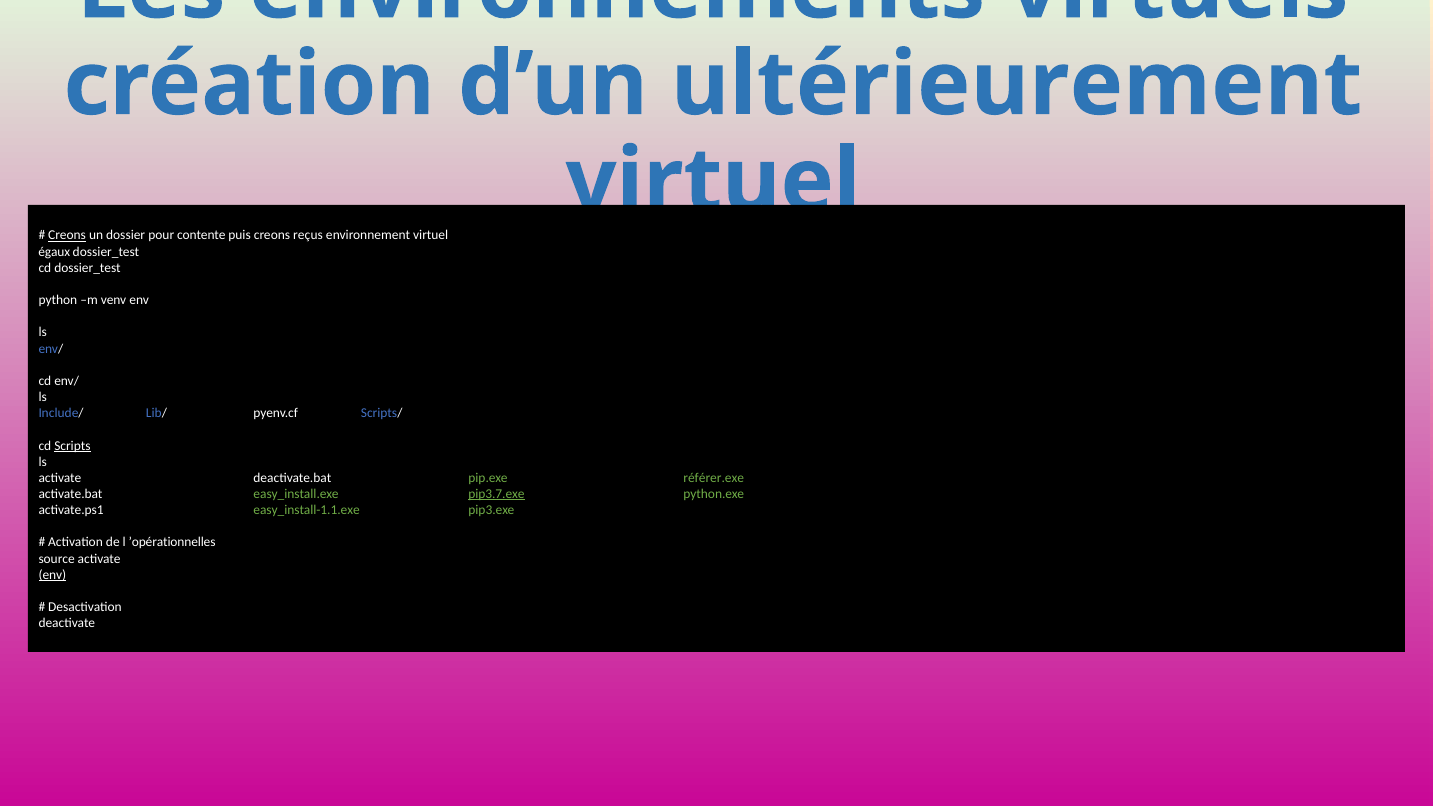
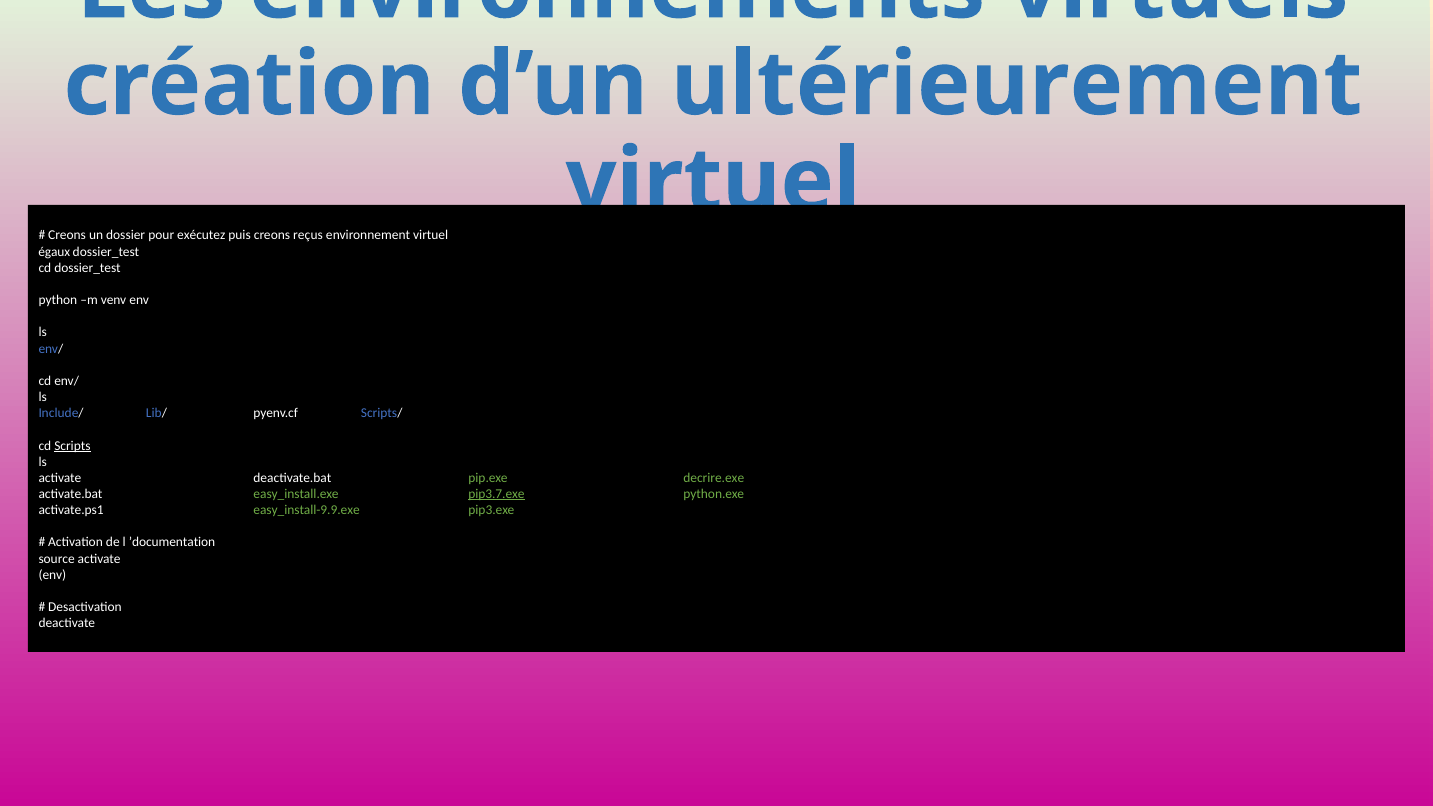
Creons at (67, 235) underline: present -> none
contente: contente -> exécutez
référer.exe: référer.exe -> decrire.exe
easy_install-1.1.exe: easy_install-1.1.exe -> easy_install-9.9.exe
’opérationnelles: ’opérationnelles -> ’documentation
env at (52, 575) underline: present -> none
